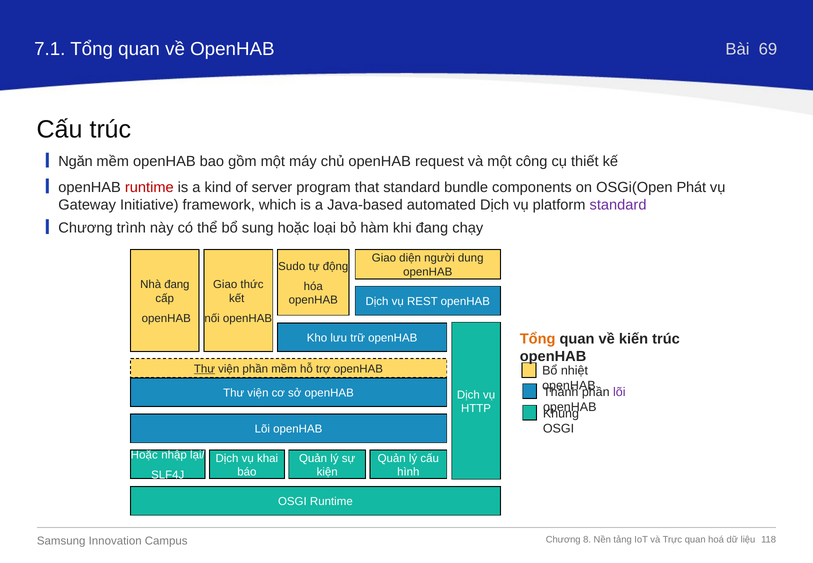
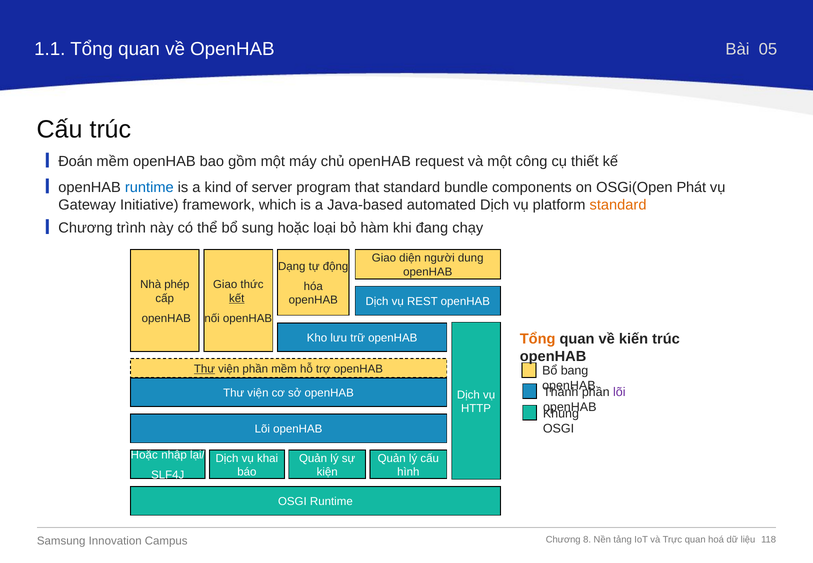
7.1: 7.1 -> 1.1
69: 69 -> 05
Ngăn: Ngăn -> Đoán
runtime at (149, 187) colour: red -> blue
standard at (618, 205) colour: purple -> orange
Sudo: Sudo -> Dạng
Nhà đang: đang -> phép
kết underline: none -> present
nhiệt: nhiệt -> bang
